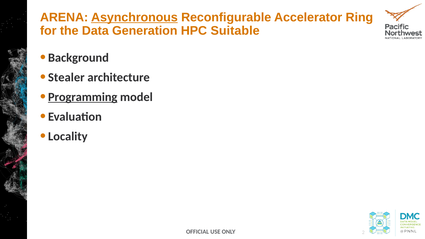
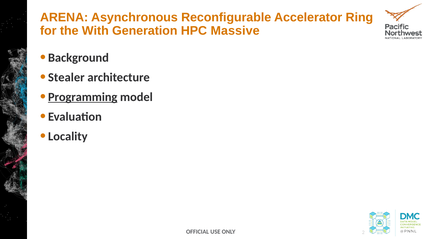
Asynchronous underline: present -> none
Data: Data -> With
Suitable: Suitable -> Massive
